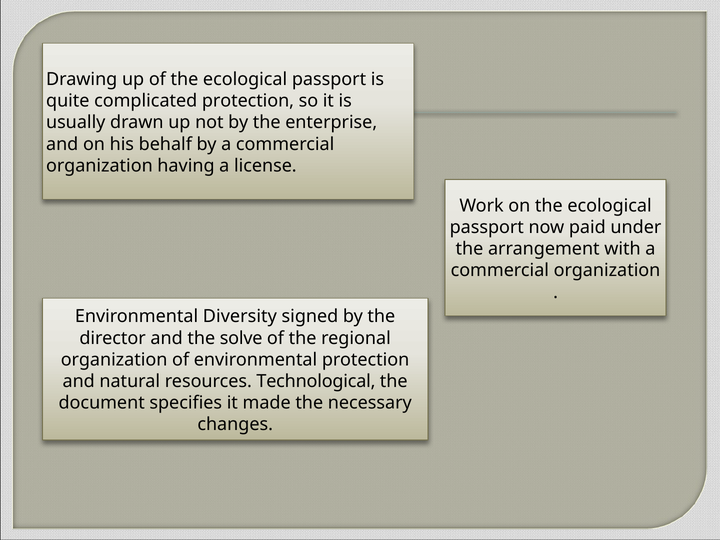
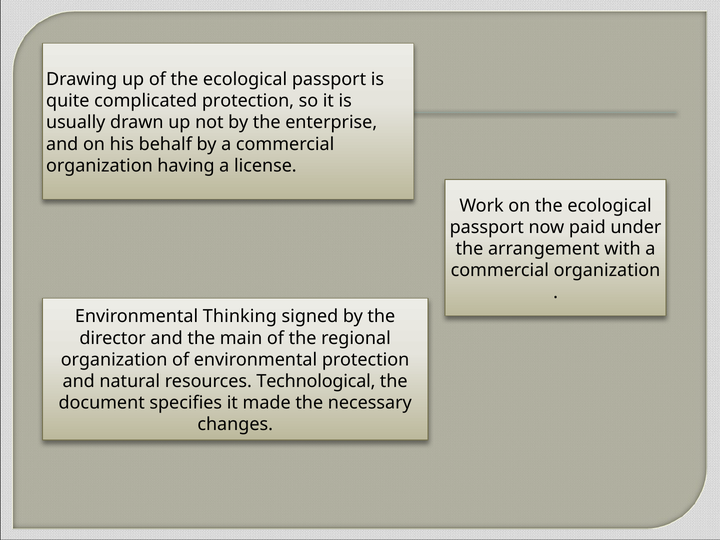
Diversity: Diversity -> Thinking
solve: solve -> main
